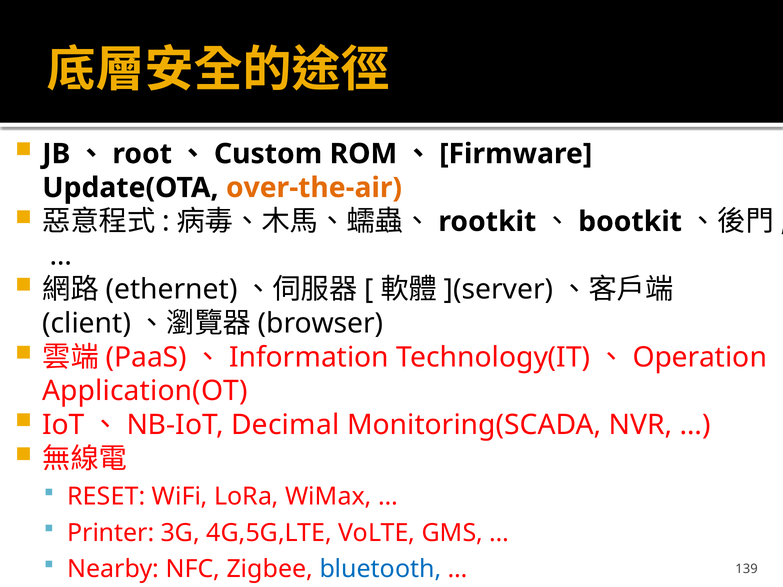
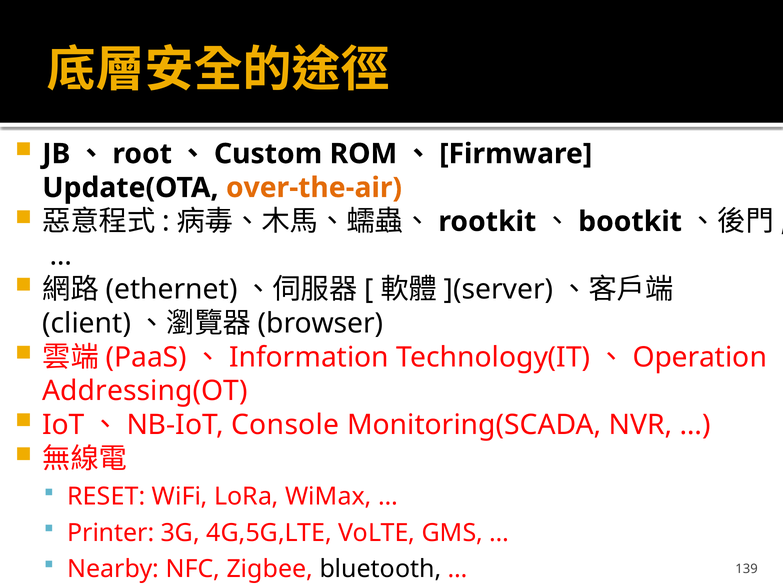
Application(OT: Application(OT -> Addressing(OT
Decimal: Decimal -> Console
bluetooth colour: blue -> black
